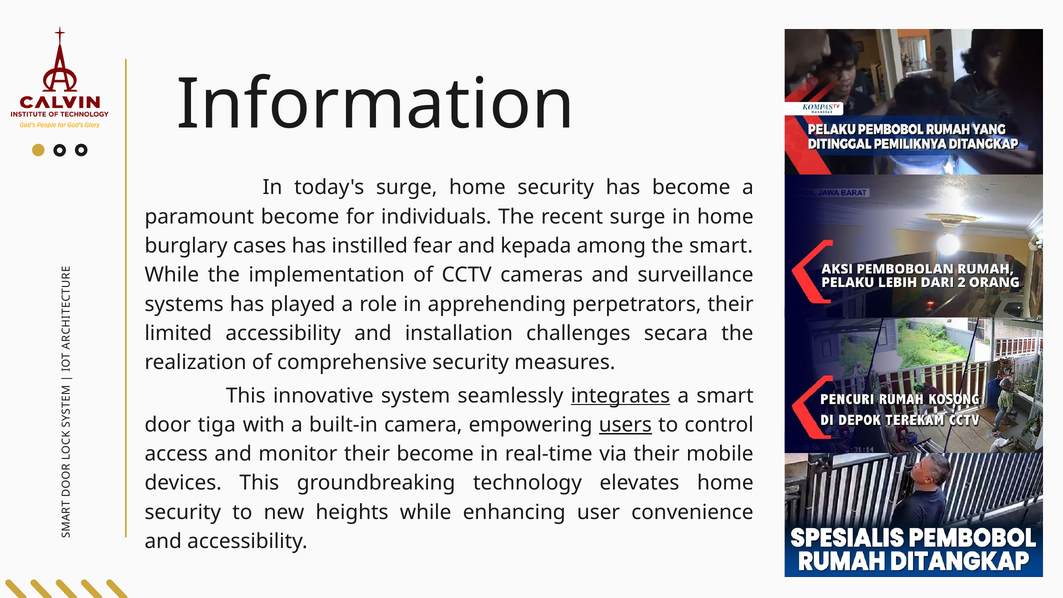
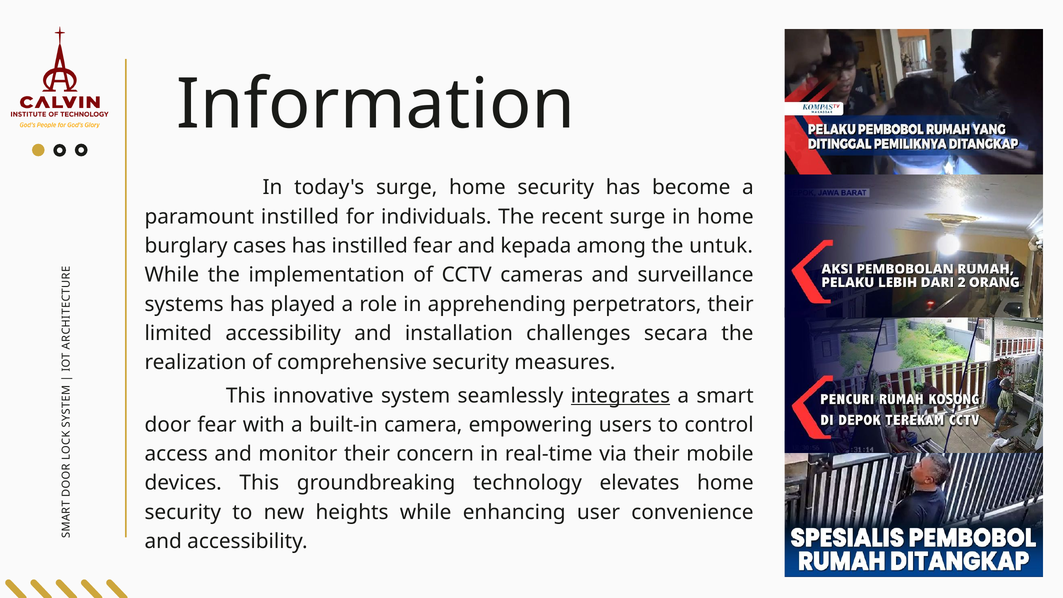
paramount become: become -> instilled
the smart: smart -> untuk
door tiga: tiga -> fear
users underline: present -> none
their become: become -> concern
